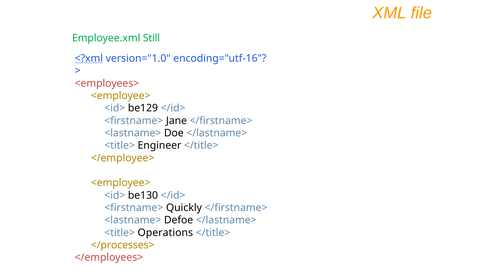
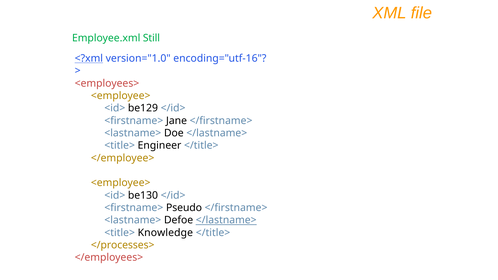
Quickly: Quickly -> Pseudo
</lastname> at (226, 220) underline: none -> present
Operations: Operations -> Knowledge
